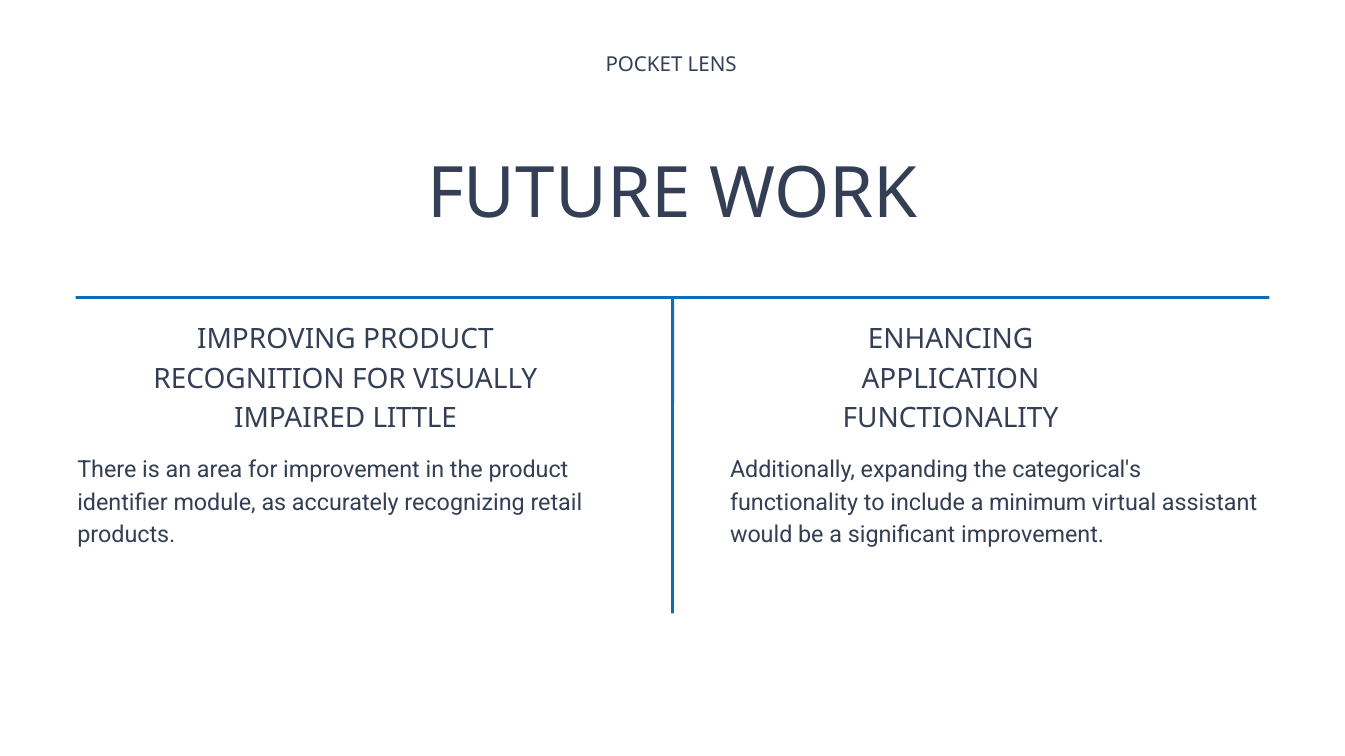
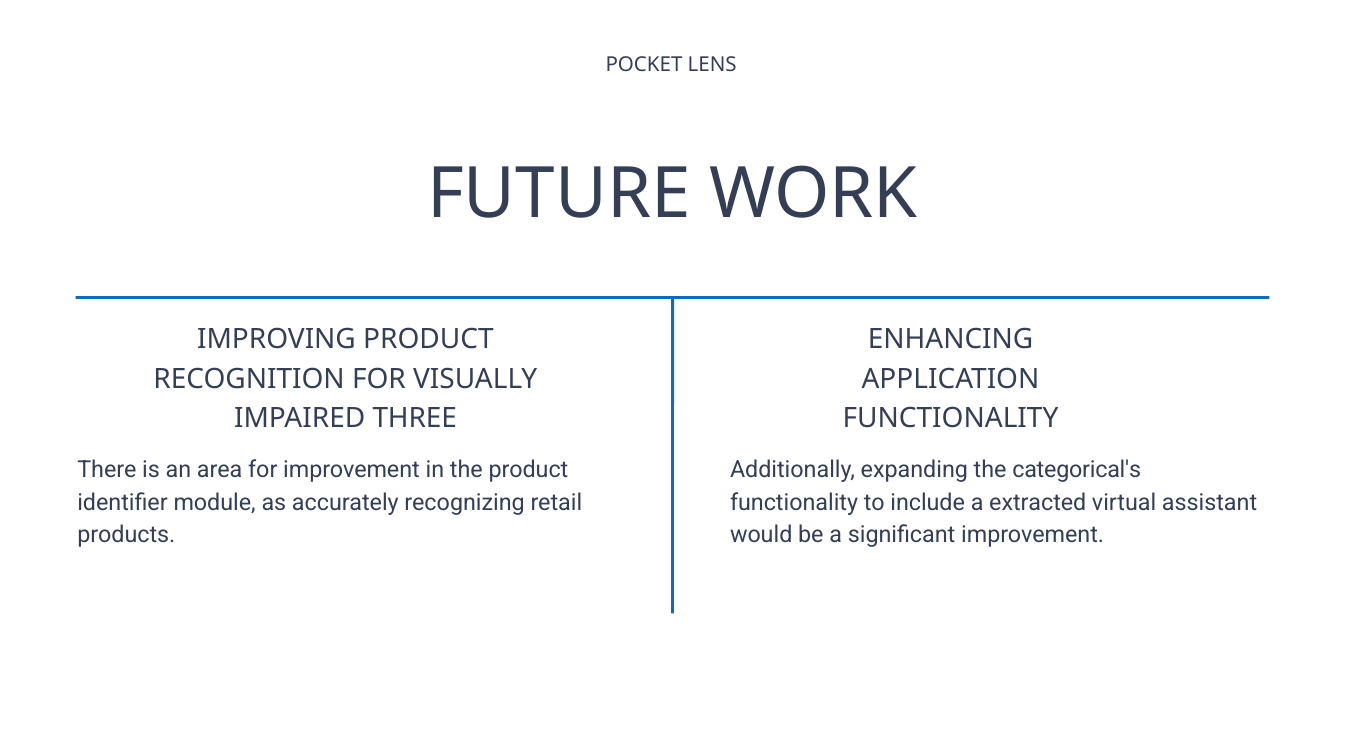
LITTLE: LITTLE -> THREE
minimum: minimum -> extracted
